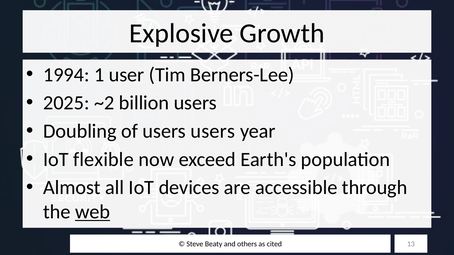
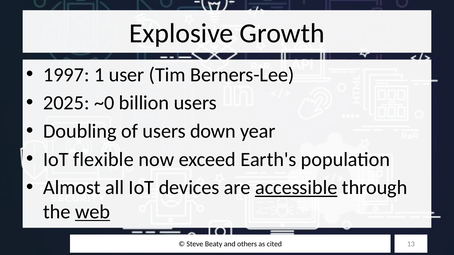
1994: 1994 -> 1997
~2: ~2 -> ~0
users users: users -> down
accessible underline: none -> present
